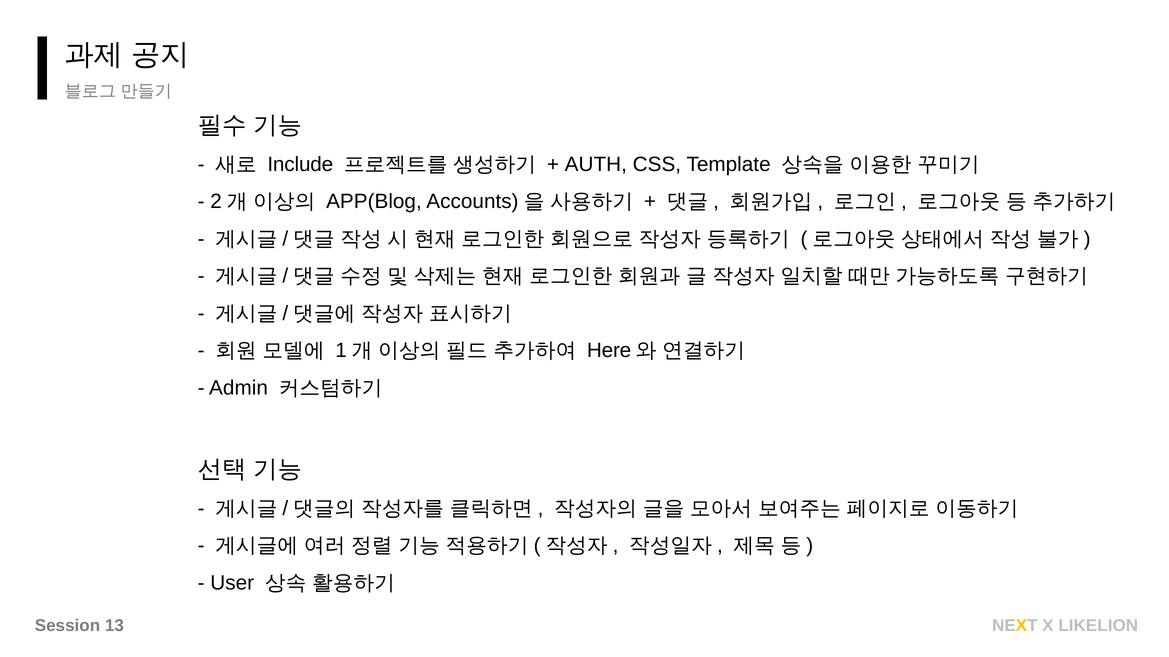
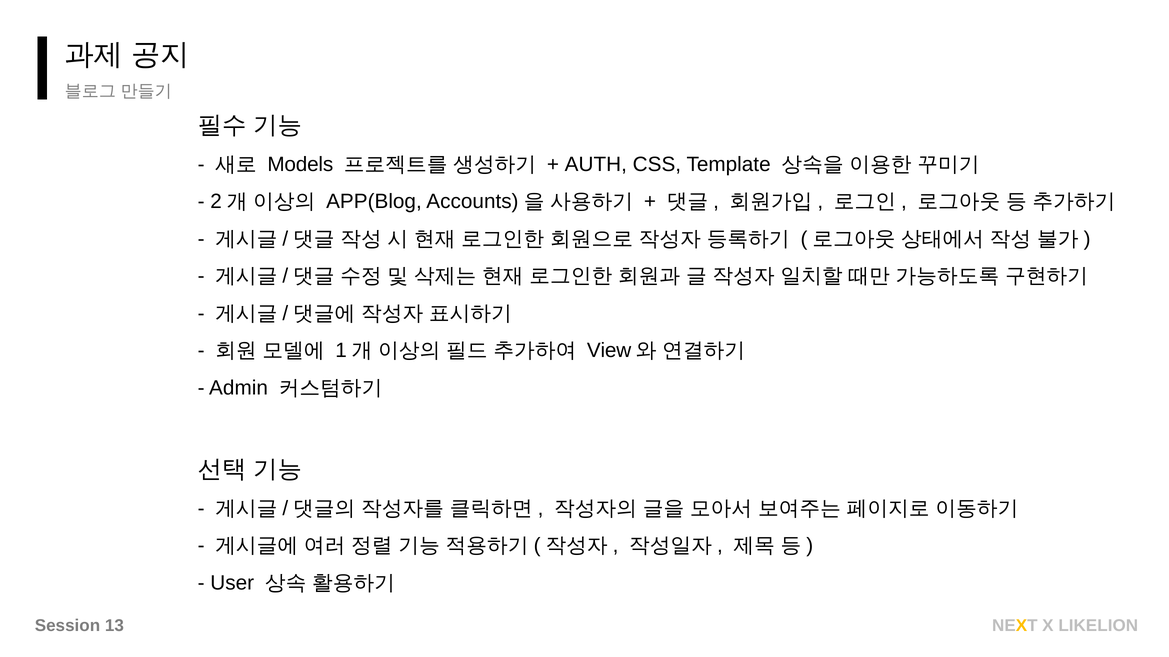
Include: Include -> Models
Here: Here -> View
